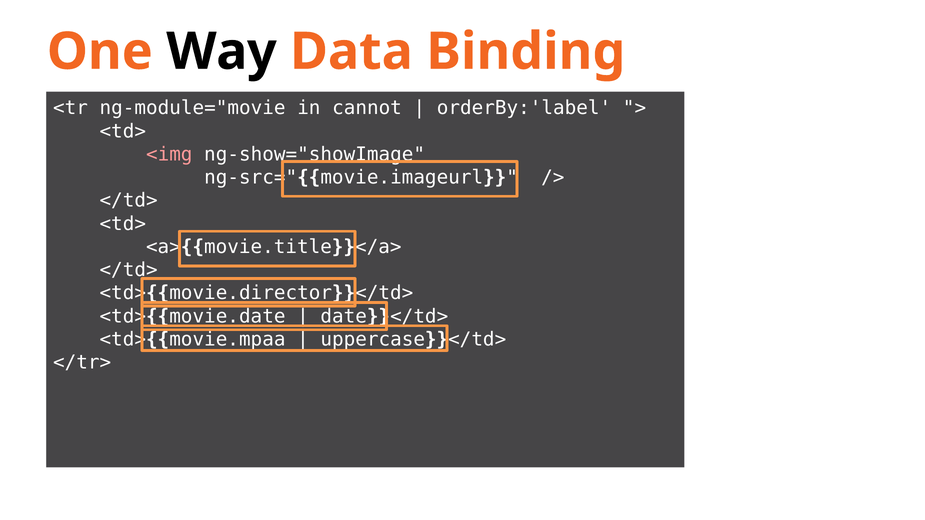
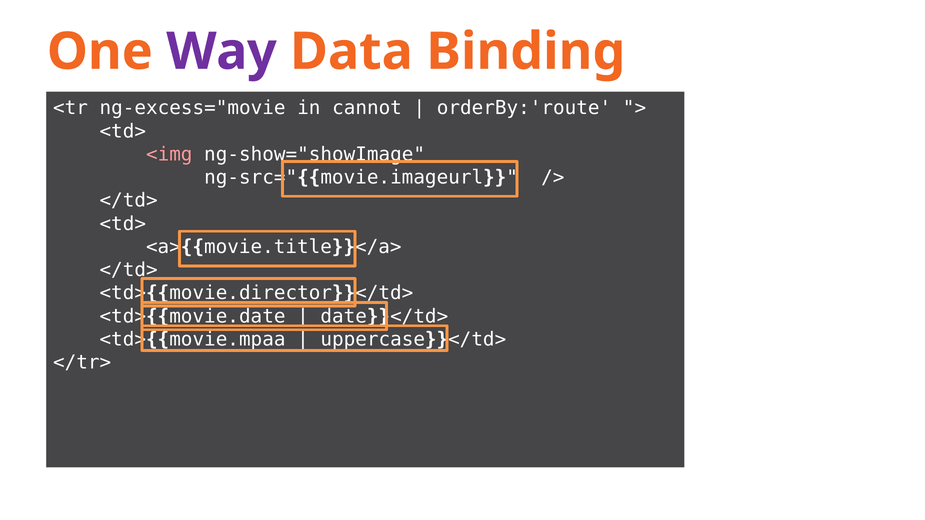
Way colour: black -> purple
ng-module="movie: ng-module="movie -> ng-excess="movie
orderBy:'label: orderBy:'label -> orderBy:'route
